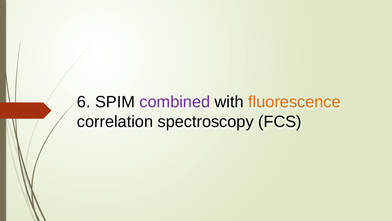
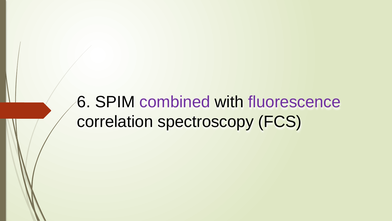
fluorescence colour: orange -> purple
